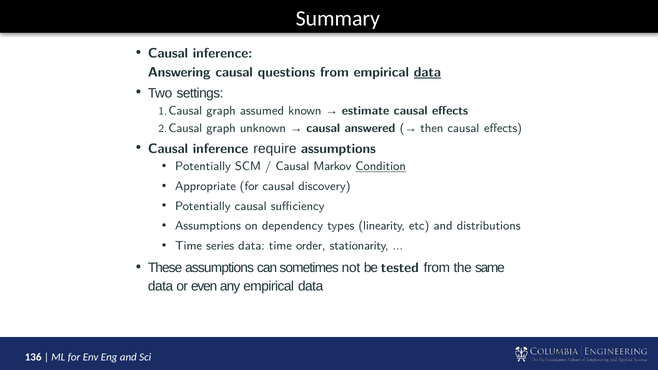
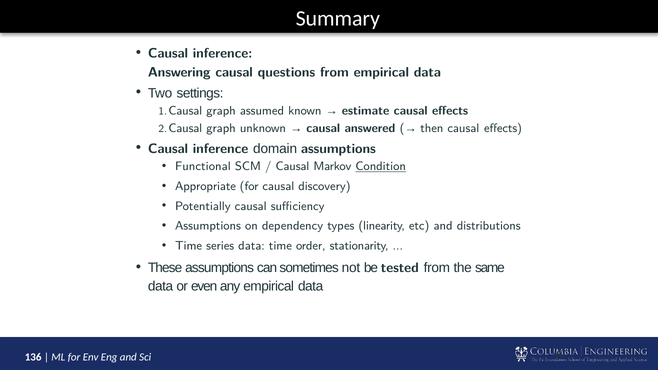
data at (427, 72) underline: present -> none
require: require -> domain
Potentially at (203, 166): Potentially -> Functional
